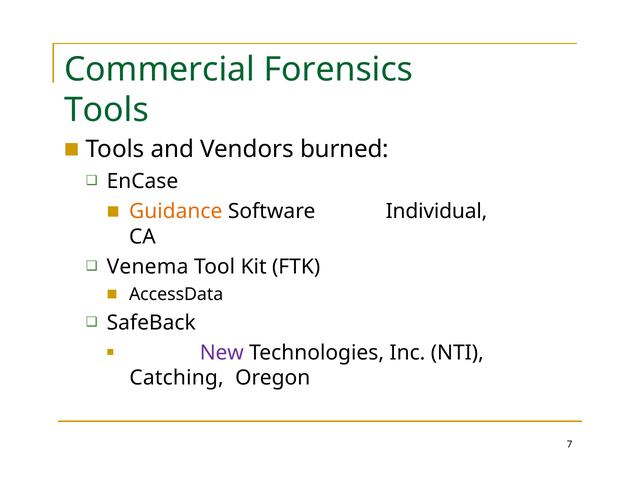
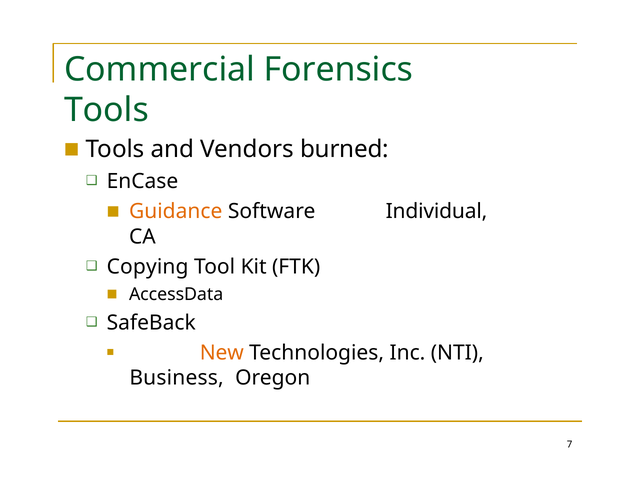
Venema: Venema -> Copying
New colour: purple -> orange
Catching: Catching -> Business
